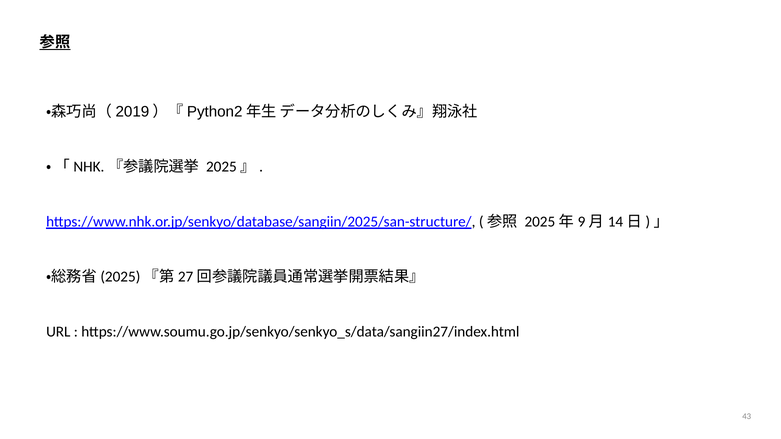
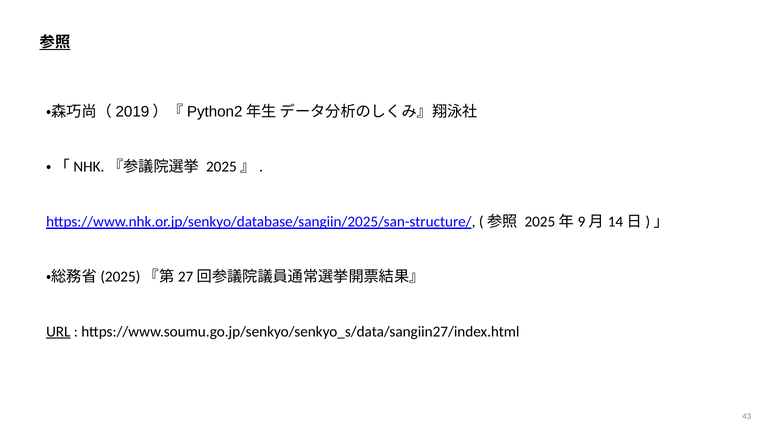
URL underline: none -> present
